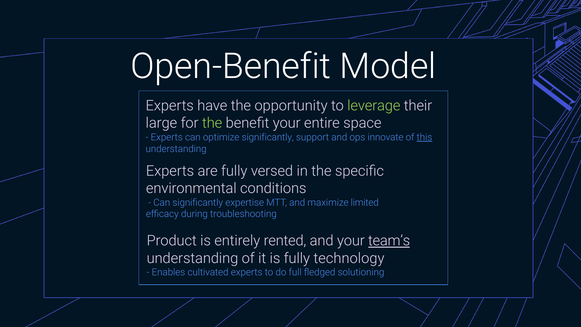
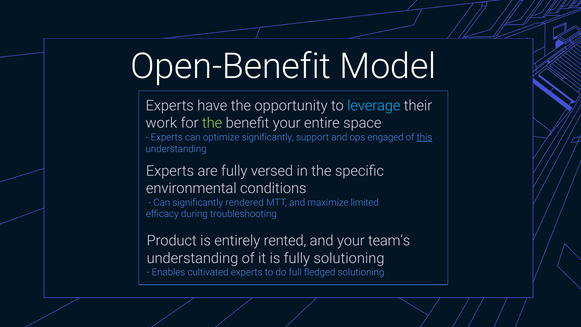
leverage colour: light green -> light blue
large: large -> work
innovate: innovate -> engaged
expertise: expertise -> rendered
team’s underline: present -> none
fully technology: technology -> solutioning
